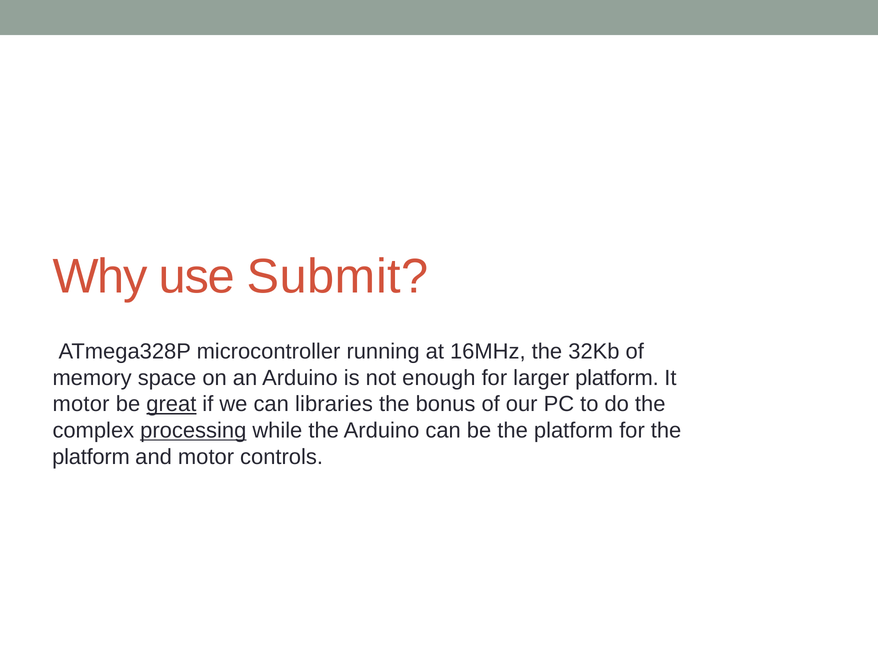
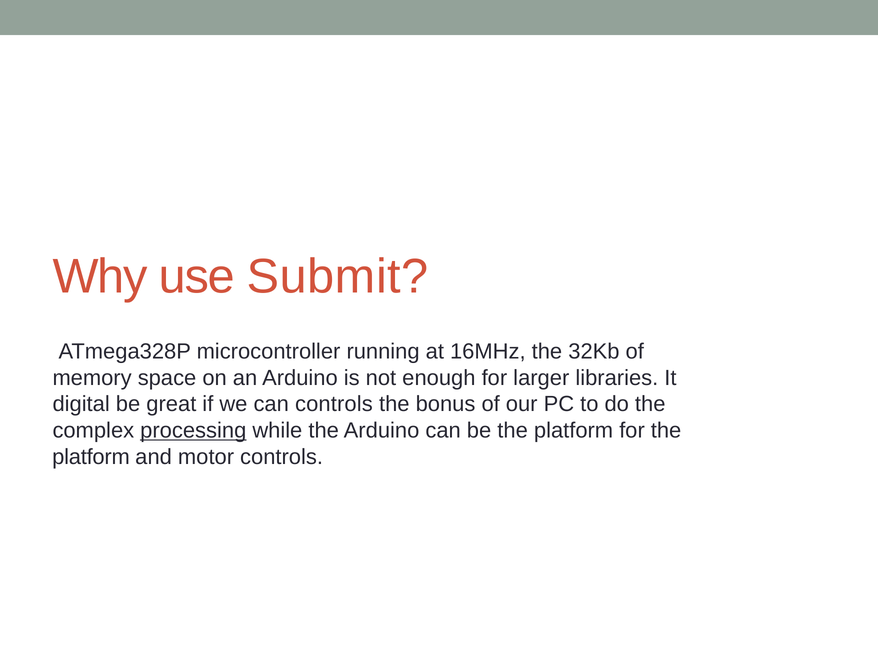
larger platform: platform -> libraries
motor at (81, 404): motor -> digital
great underline: present -> none
can libraries: libraries -> controls
